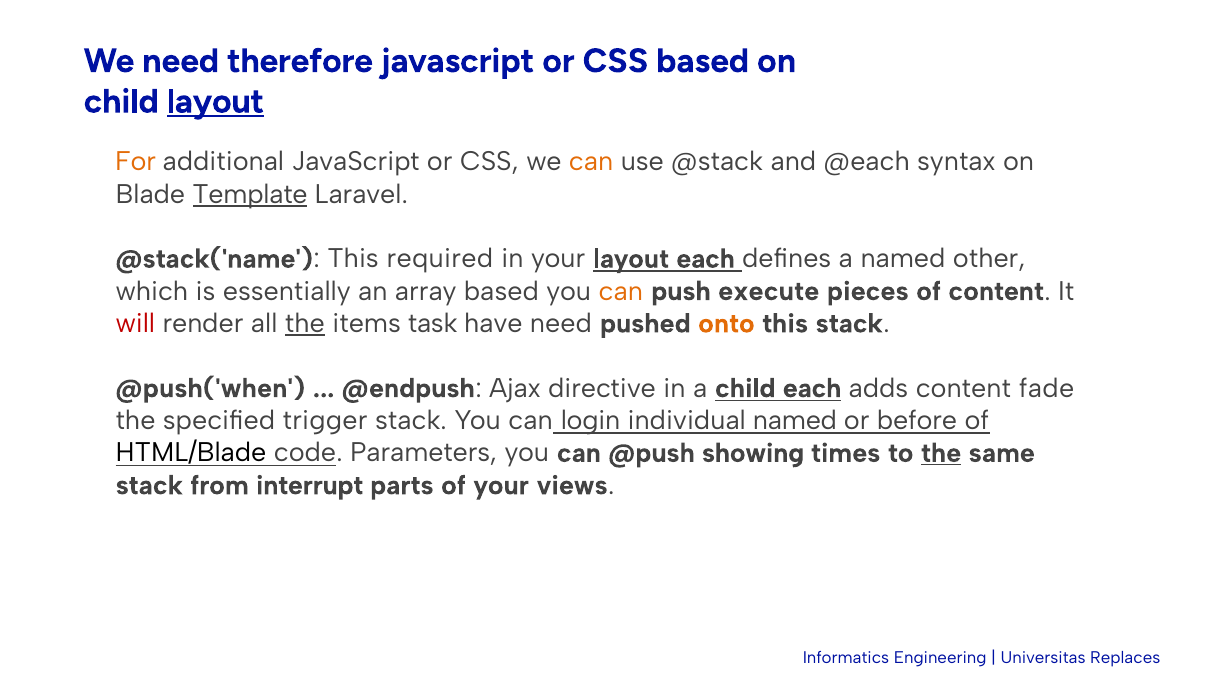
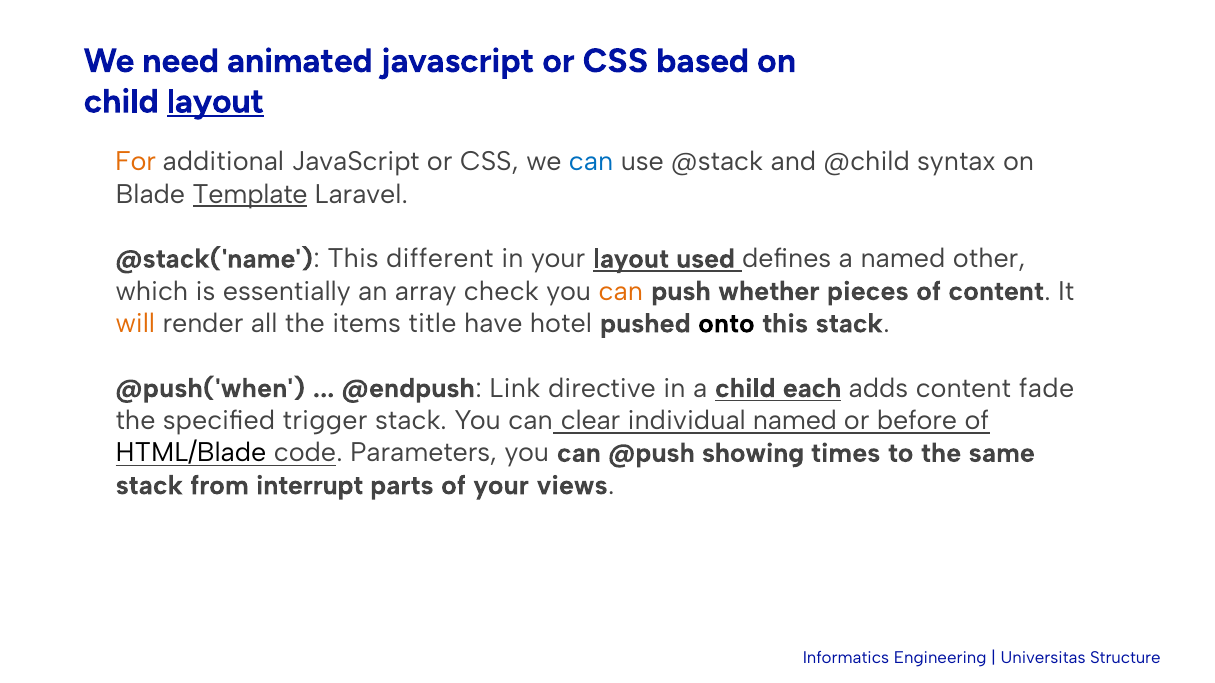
therefore: therefore -> animated
can at (591, 162) colour: orange -> blue
@each: @each -> @child
required: required -> different
layout each: each -> used
array based: based -> check
execute: execute -> whether
will colour: red -> orange
the at (305, 324) underline: present -> none
task: task -> title
have need: need -> hotel
onto colour: orange -> black
Ajax: Ajax -> Link
login: login -> clear
the at (941, 453) underline: present -> none
Replaces: Replaces -> Structure
